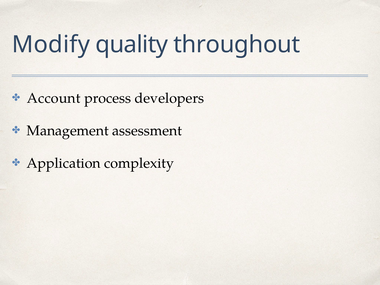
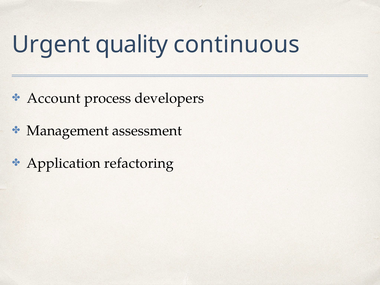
Modify: Modify -> Urgent
throughout: throughout -> continuous
complexity: complexity -> refactoring
